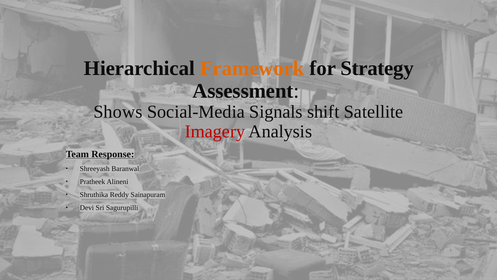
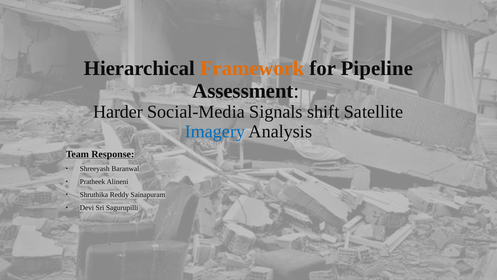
Strategy: Strategy -> Pipeline
Shows: Shows -> Harder
Imagery colour: red -> blue
